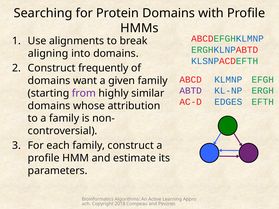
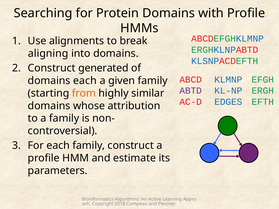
frequently: frequently -> generated
domains want: want -> each
from colour: purple -> orange
